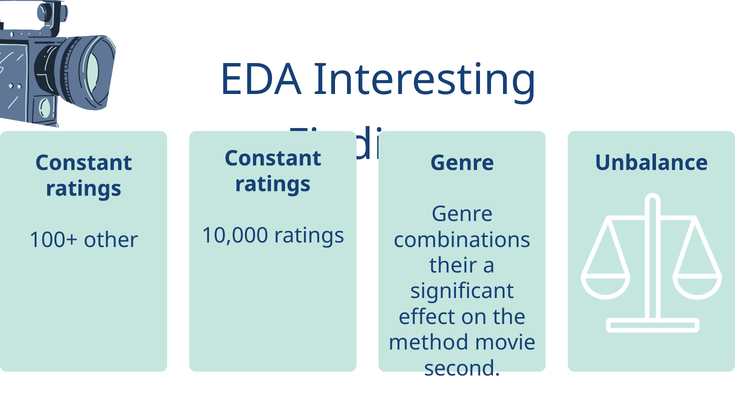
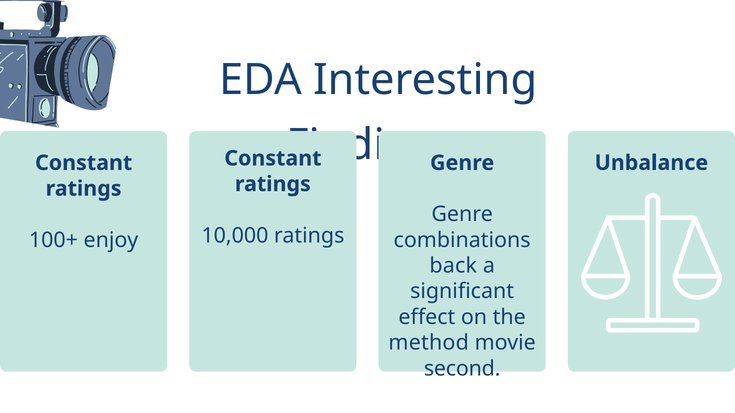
other: other -> enjoy
their: their -> back
